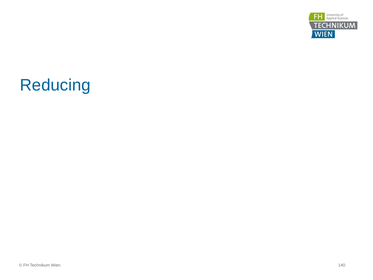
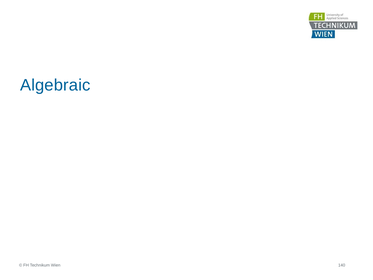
Reducing: Reducing -> Algebraic
